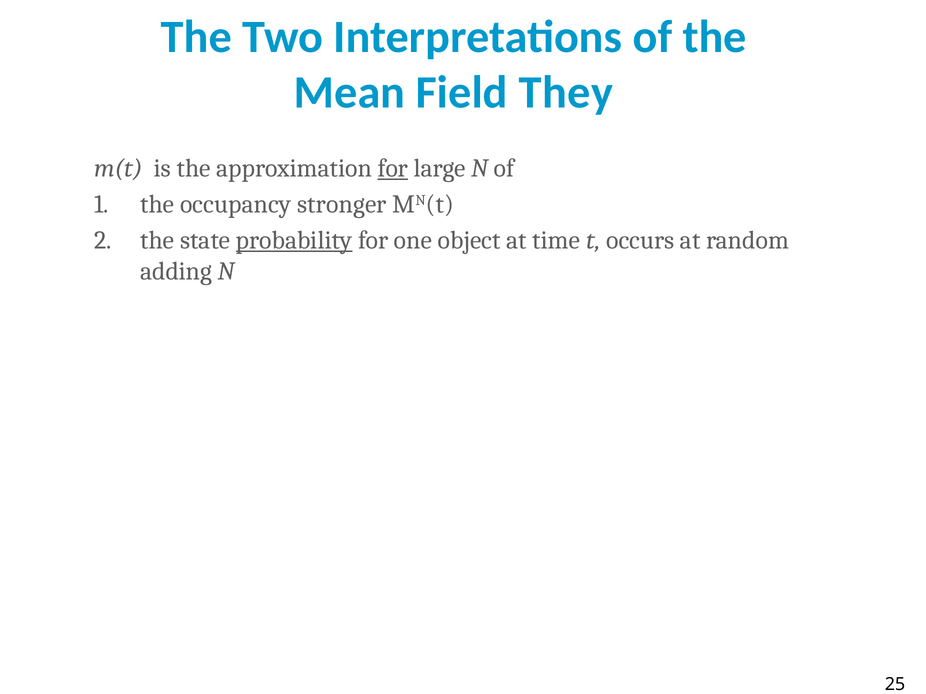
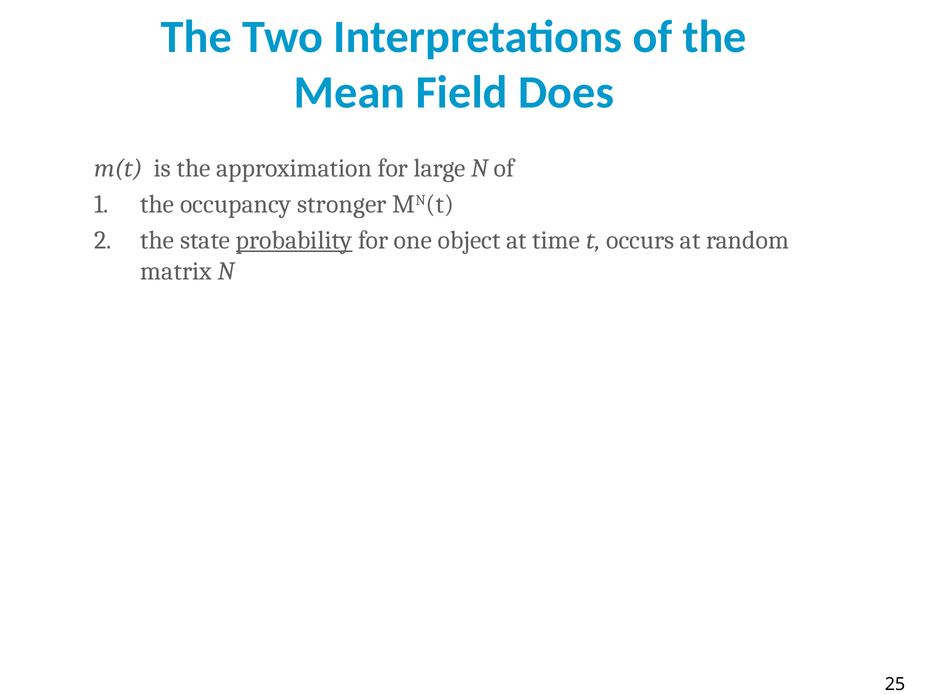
They: They -> Does
for at (393, 169) underline: present -> none
adding: adding -> matrix
